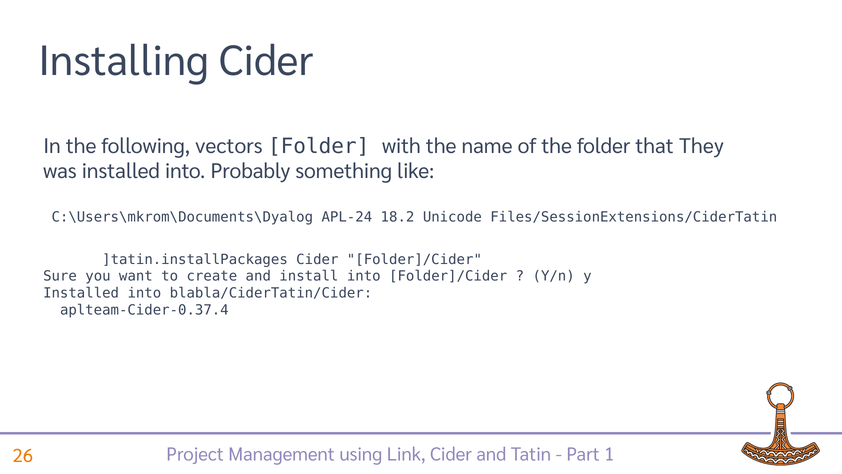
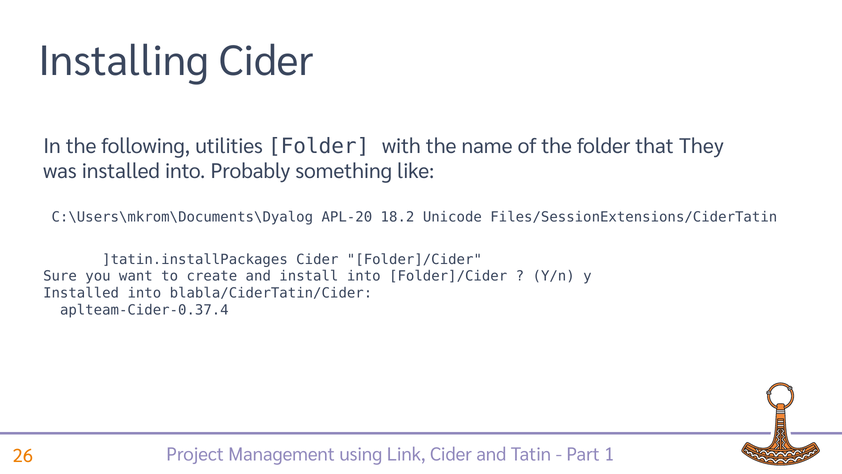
vectors: vectors -> utilities
APL-24: APL-24 -> APL-20
